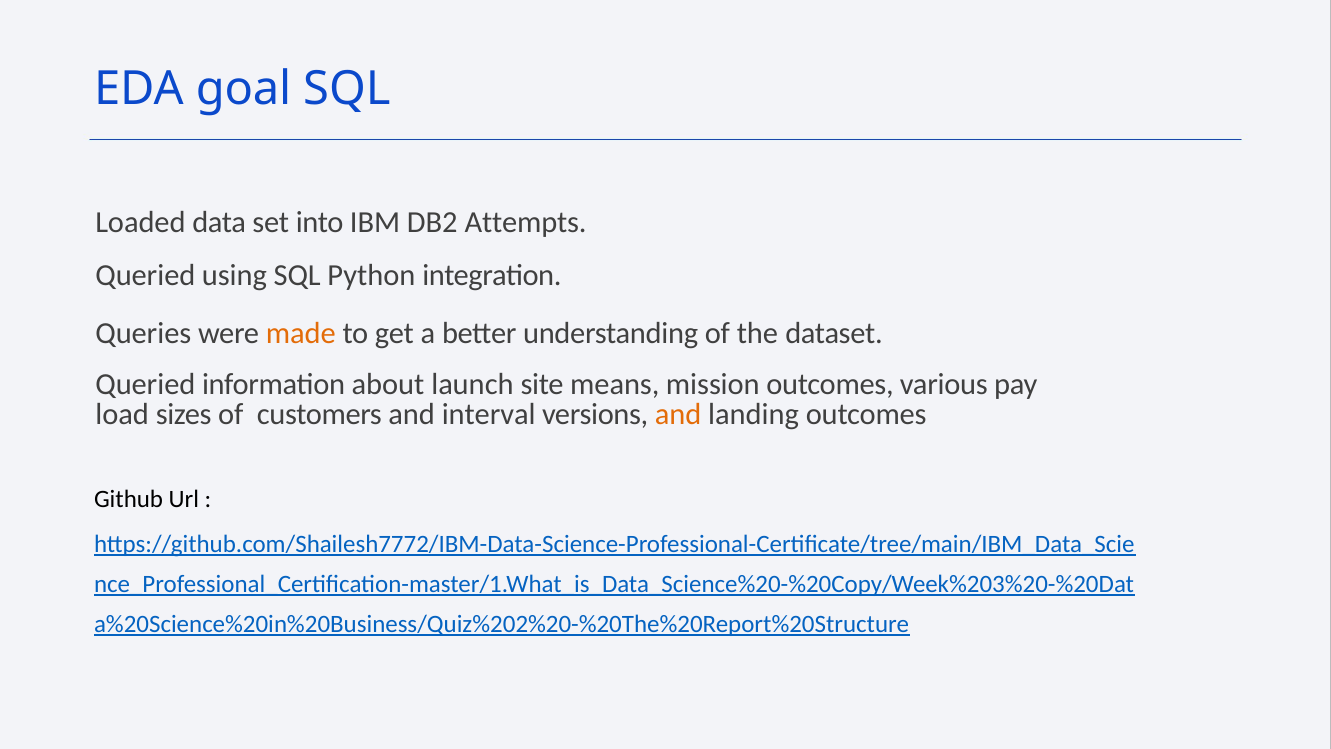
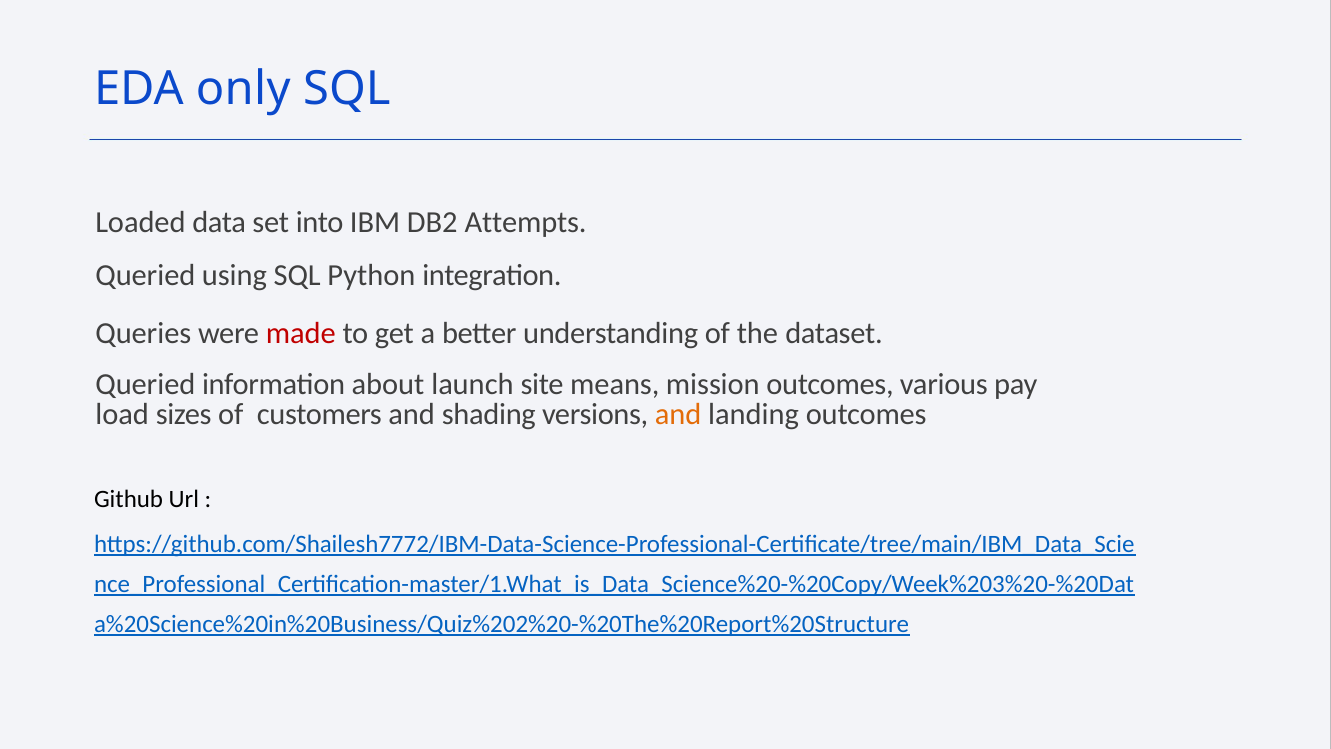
goal: goal -> only
made colour: orange -> red
interval: interval -> shading
